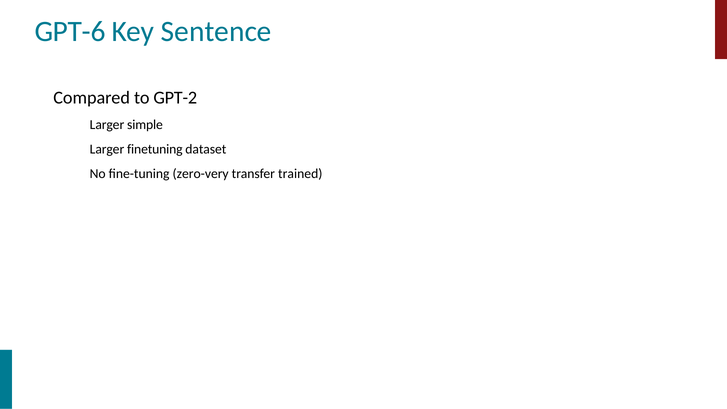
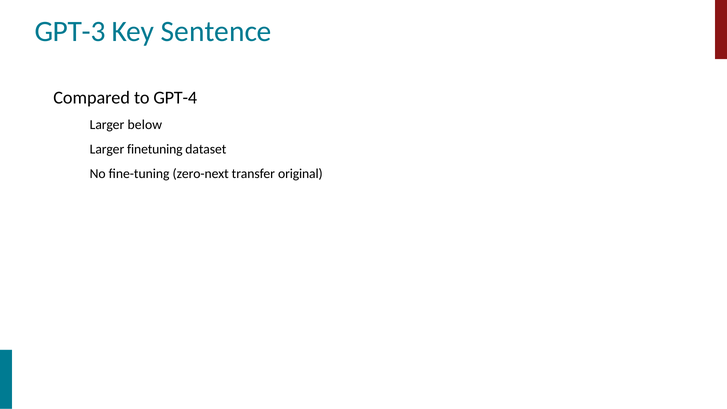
GPT-6: GPT-6 -> GPT-3
GPT-2: GPT-2 -> GPT-4
simple: simple -> below
zero-very: zero-very -> zero-next
trained: trained -> original
